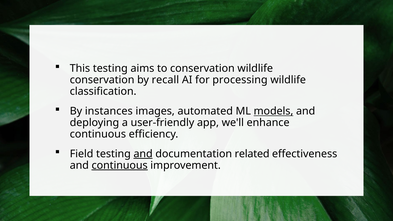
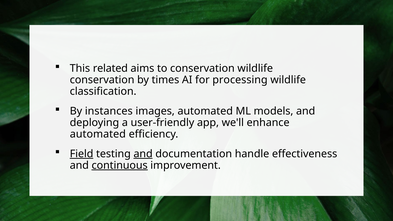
This testing: testing -> related
recall: recall -> times
models underline: present -> none
continuous at (98, 134): continuous -> automated
Field underline: none -> present
related: related -> handle
